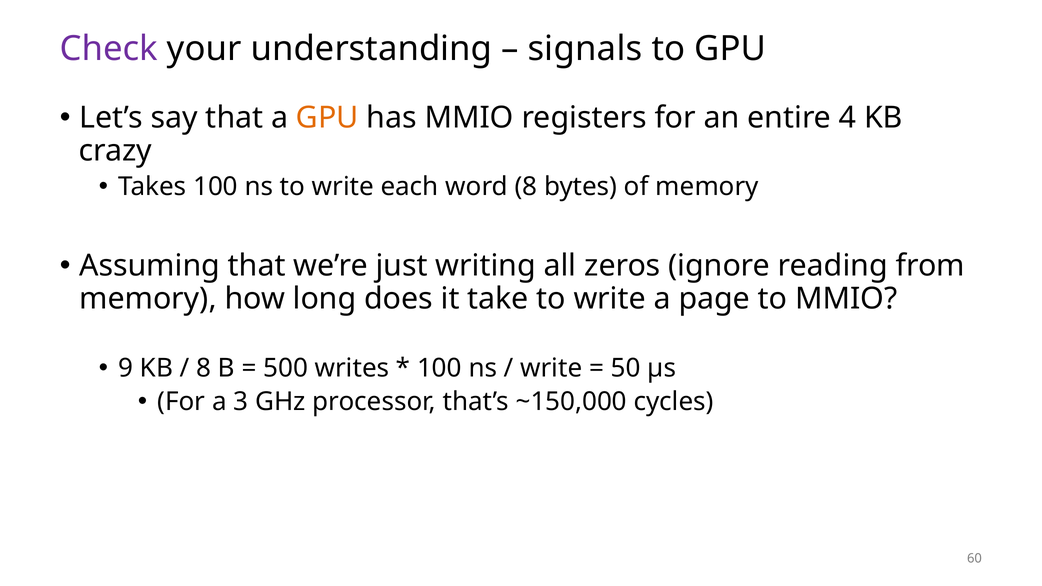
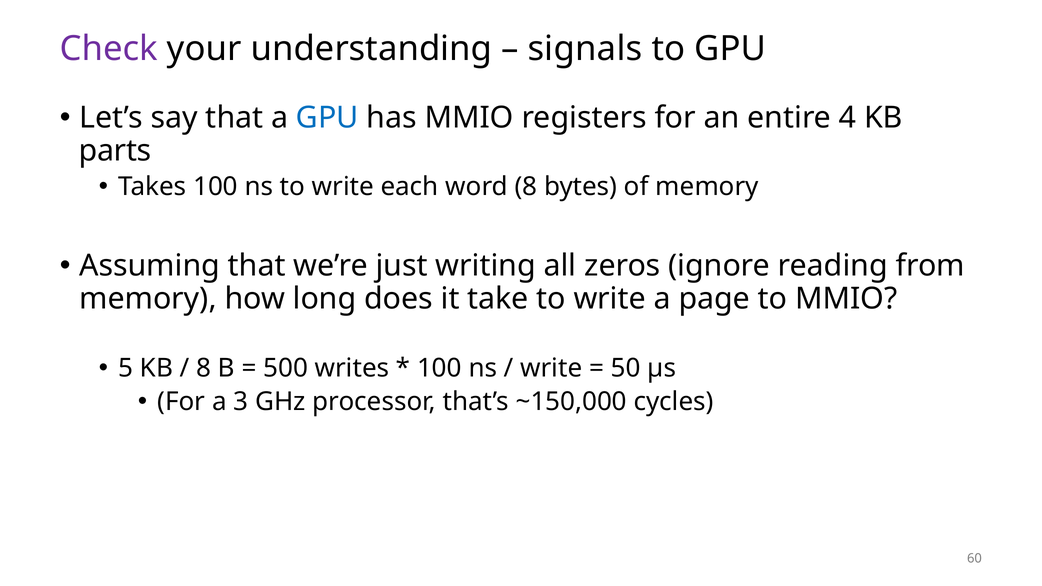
GPU at (327, 118) colour: orange -> blue
crazy: crazy -> parts
9: 9 -> 5
